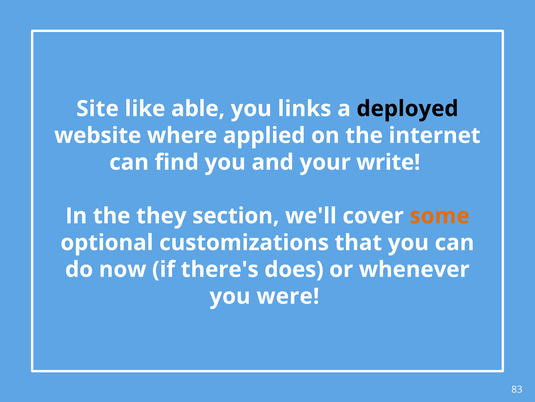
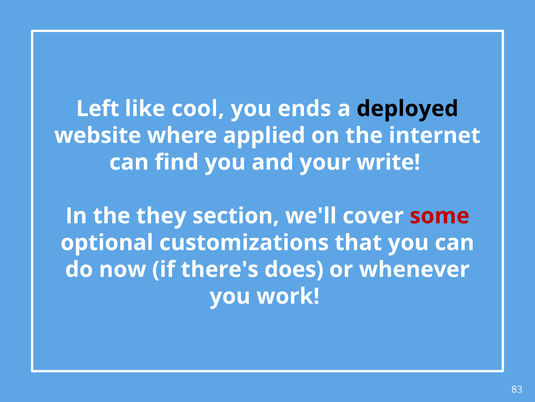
Site: Site -> Left
able: able -> cool
links: links -> ends
some colour: orange -> red
were: were -> work
